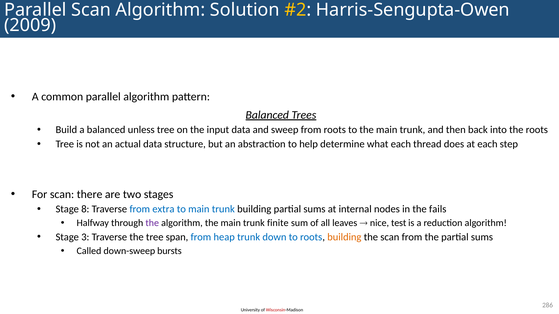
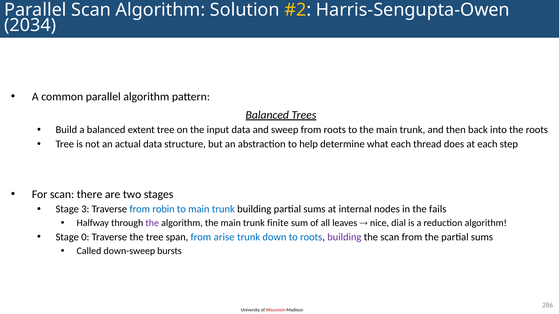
2009: 2009 -> 2034
unless: unless -> extent
8: 8 -> 3
extra: extra -> robin
test: test -> dial
3: 3 -> 0
heap: heap -> arise
building at (344, 237) colour: orange -> purple
